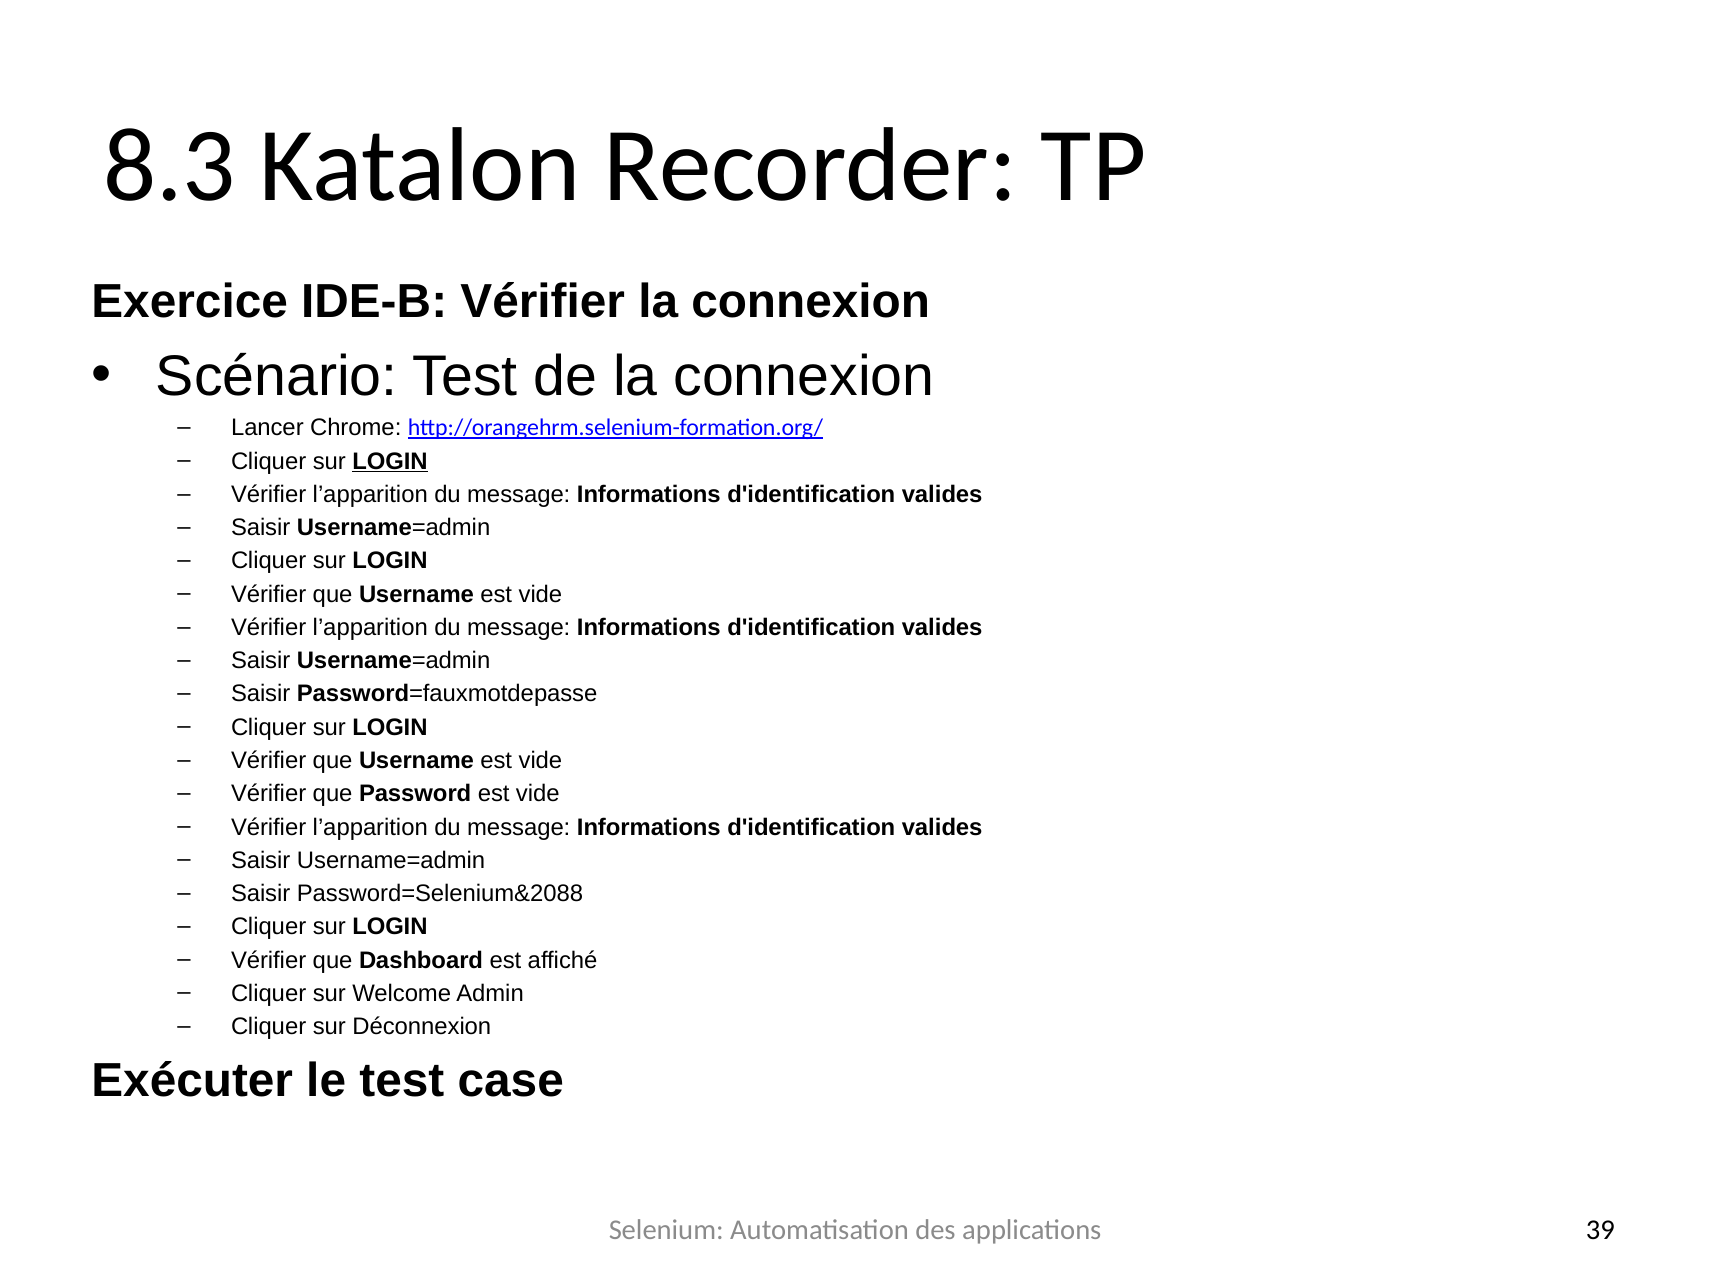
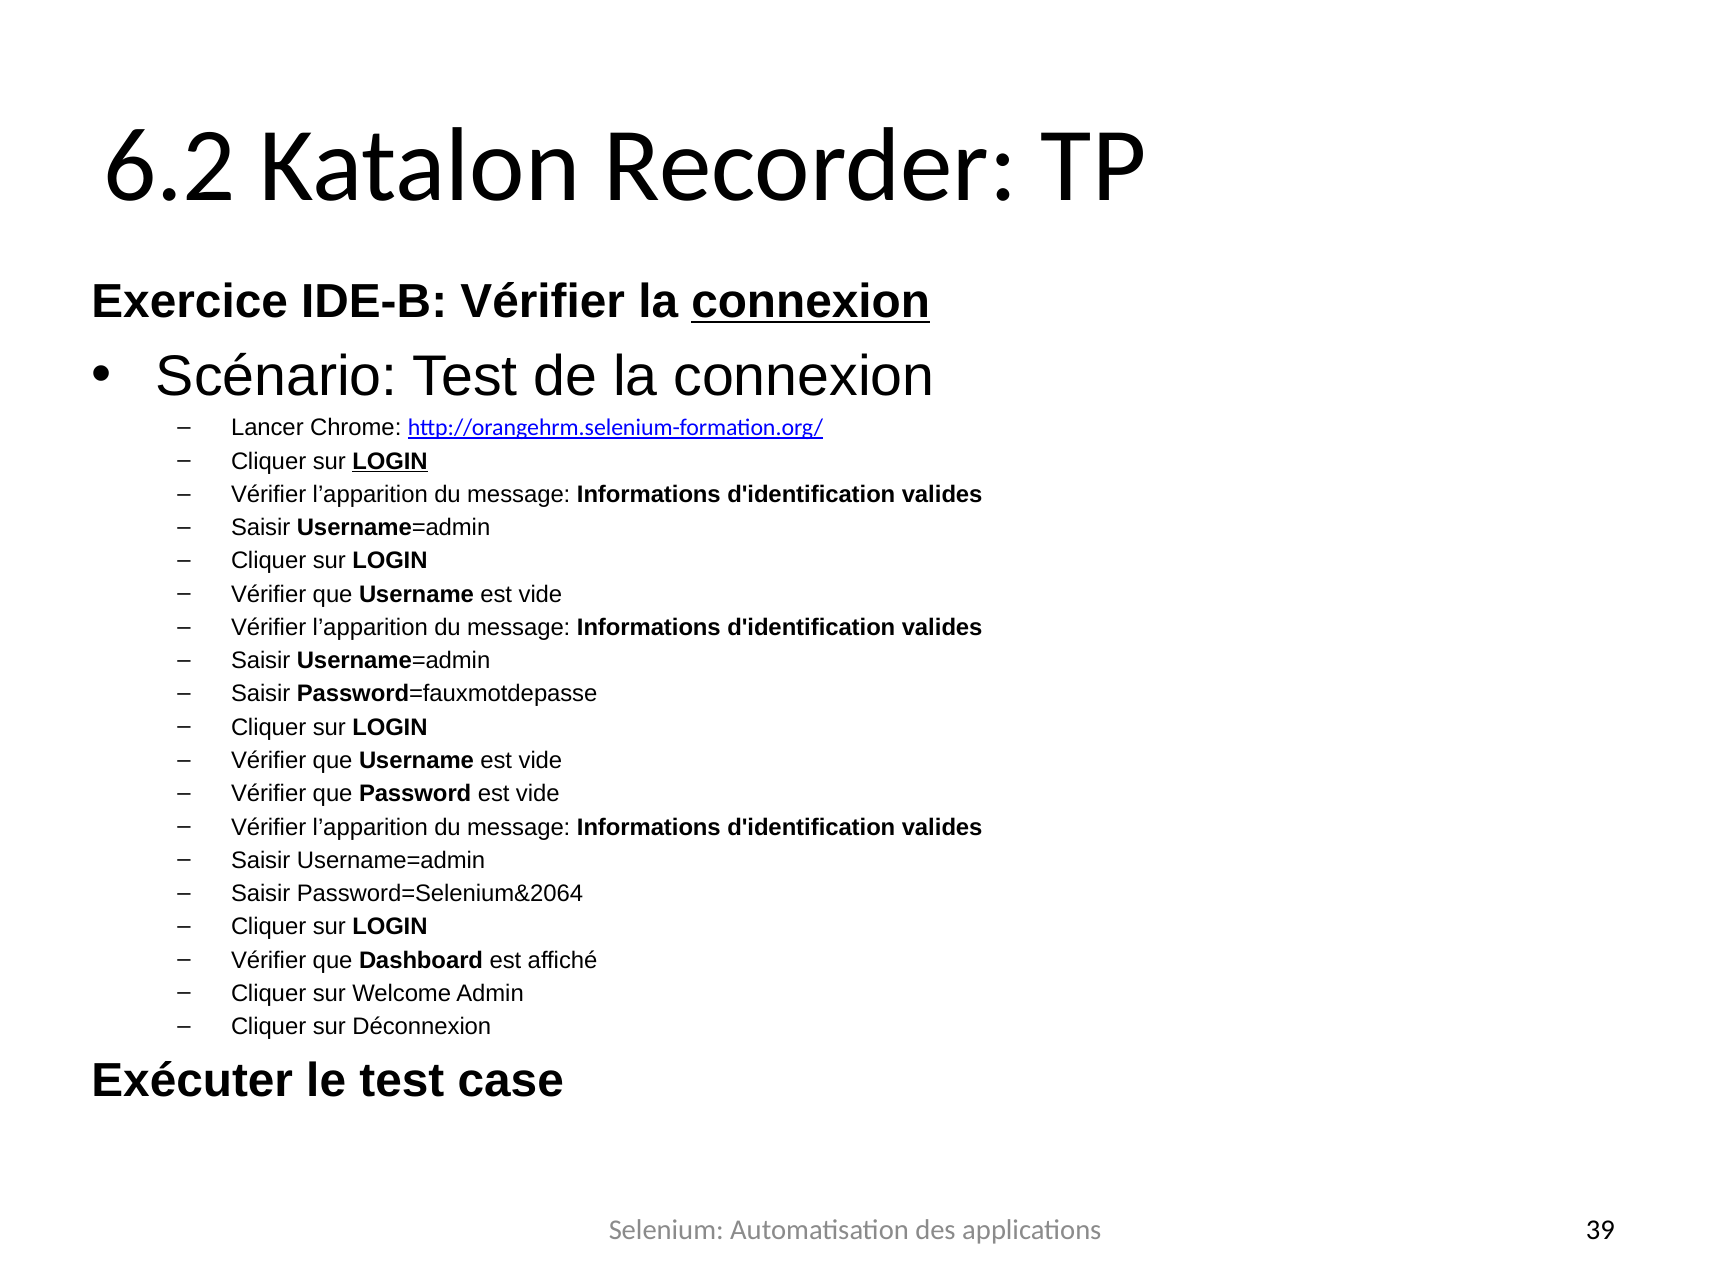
8.3: 8.3 -> 6.2
connexion at (811, 302) underline: none -> present
Password=Selenium&2088: Password=Selenium&2088 -> Password=Selenium&2064
